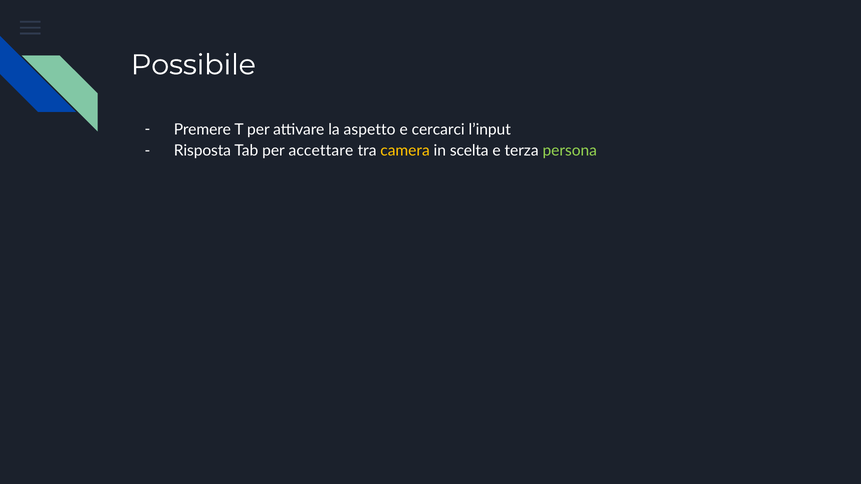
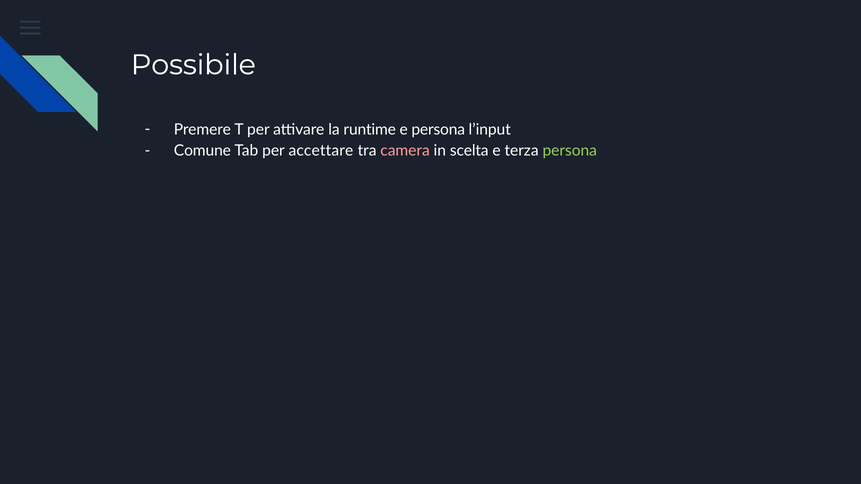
aspetto: aspetto -> runtime
e cercarci: cercarci -> persona
Risposta: Risposta -> Comune
camera colour: yellow -> pink
